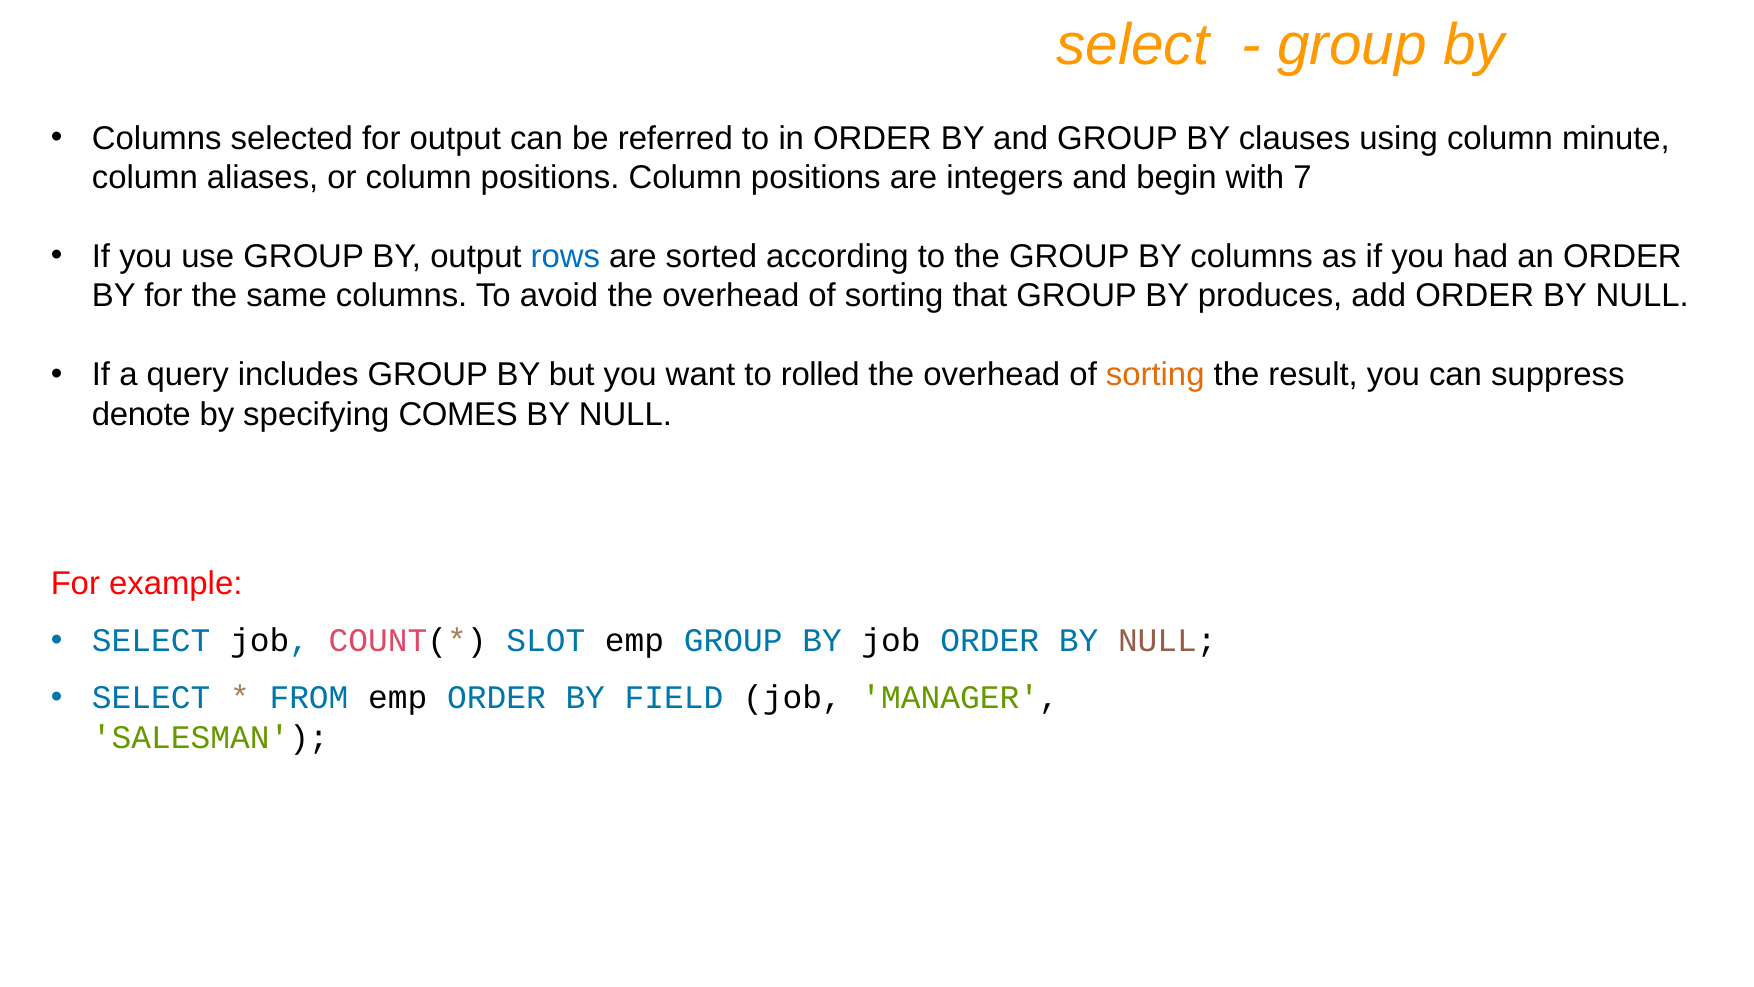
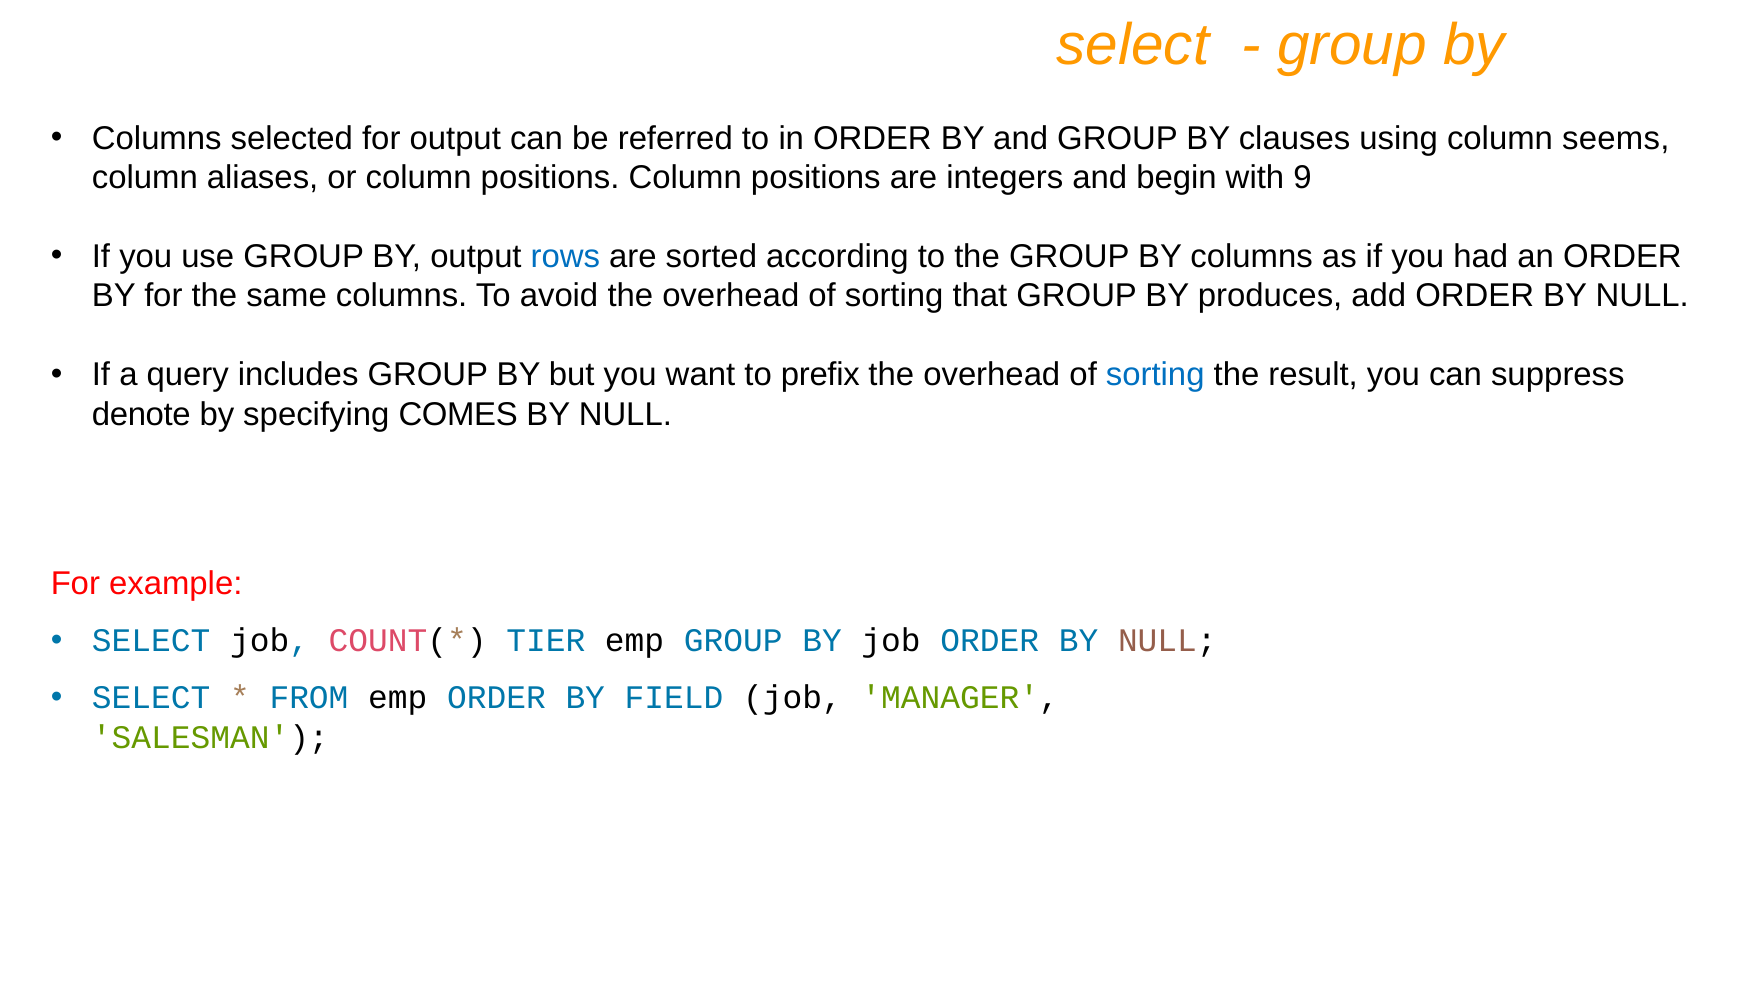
minute: minute -> seems
7: 7 -> 9
rolled: rolled -> prefix
sorting at (1155, 375) colour: orange -> blue
SLOT: SLOT -> TIER
